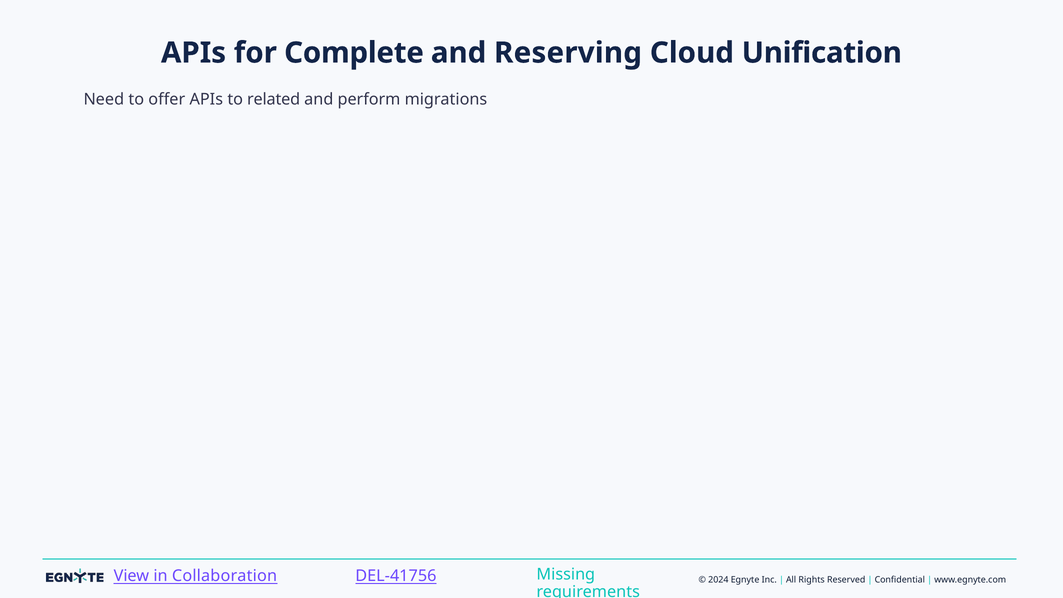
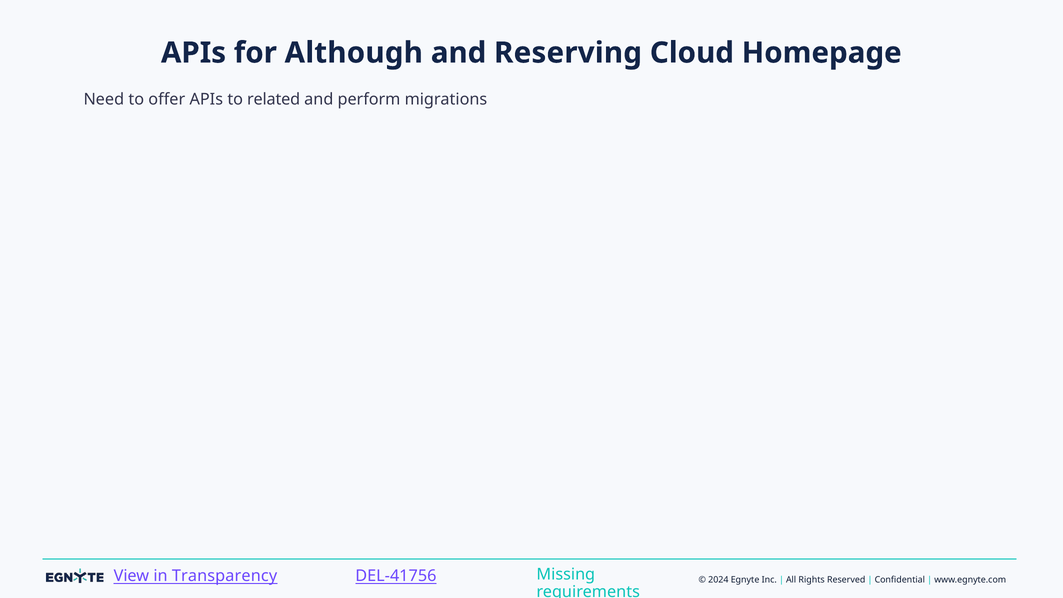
Complete: Complete -> Although
Unification: Unification -> Homepage
Collaboration: Collaboration -> Transparency
